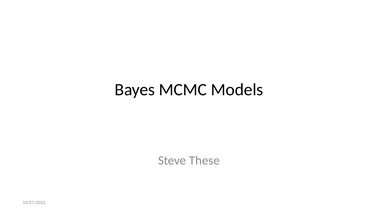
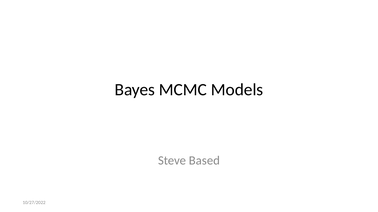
These: These -> Based
